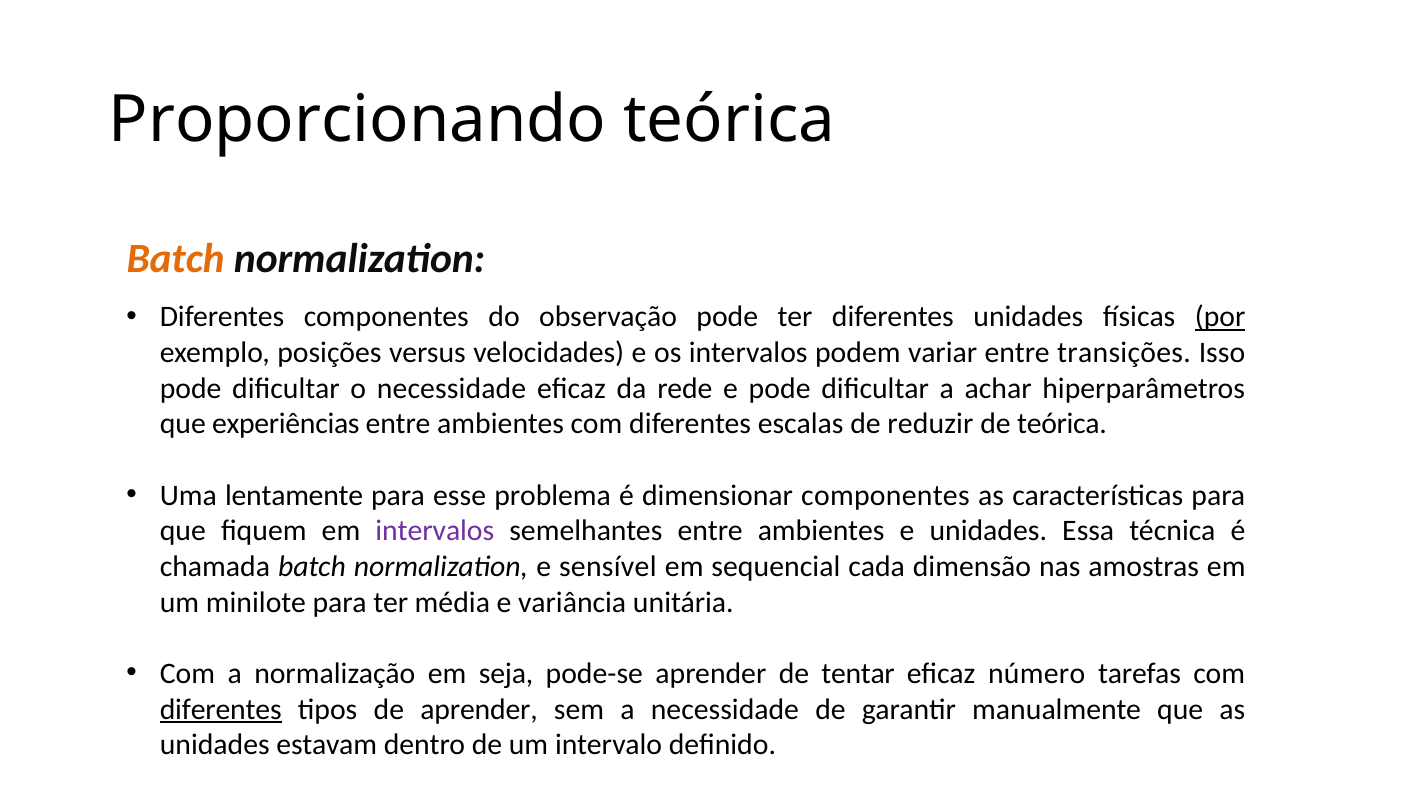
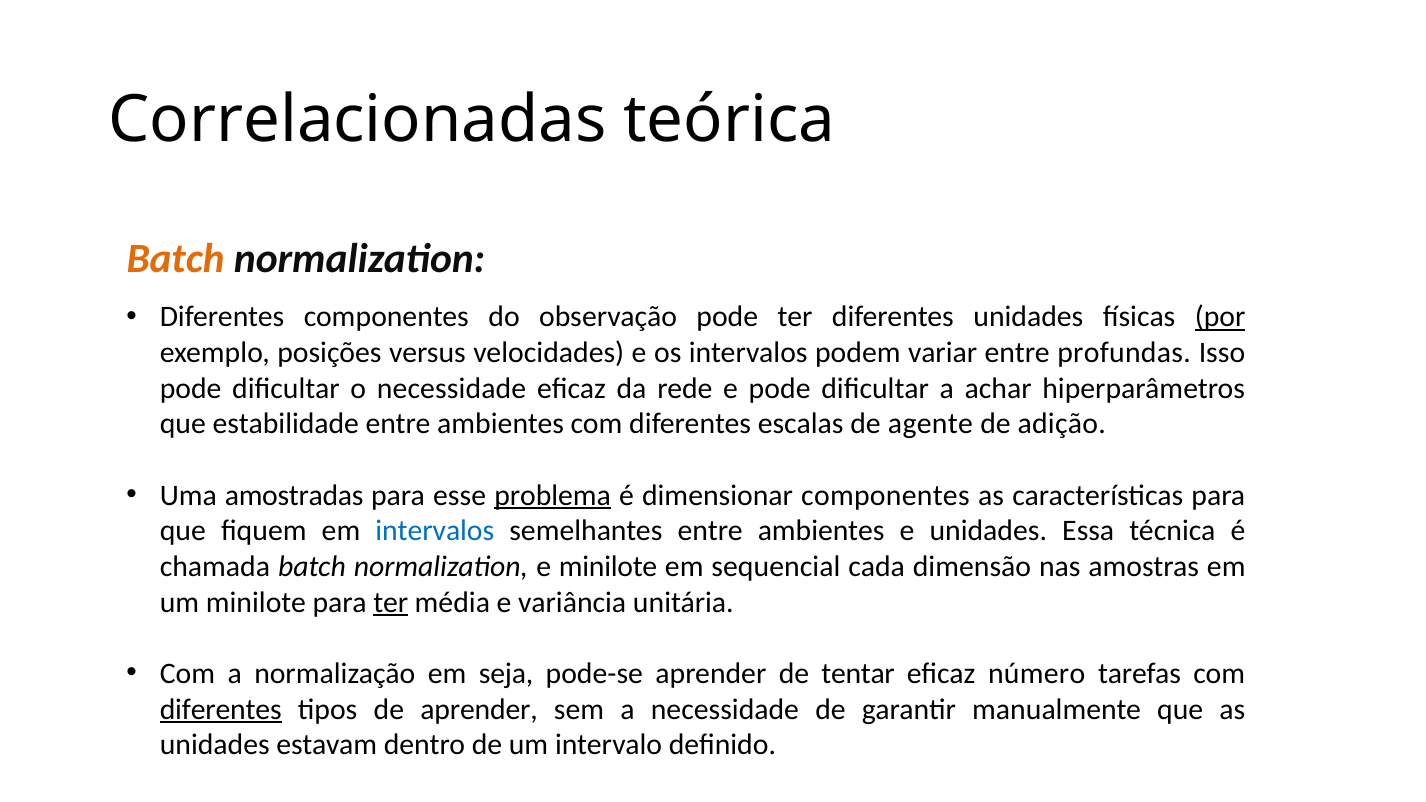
Proporcionando: Proporcionando -> Correlacionadas
transições: transições -> profundas
experiências: experiências -> estabilidade
reduzir: reduzir -> agente
de teórica: teórica -> adição
lentamente: lentamente -> amostradas
problema underline: none -> present
intervalos at (435, 531) colour: purple -> blue
e sensível: sensível -> minilote
ter at (391, 603) underline: none -> present
